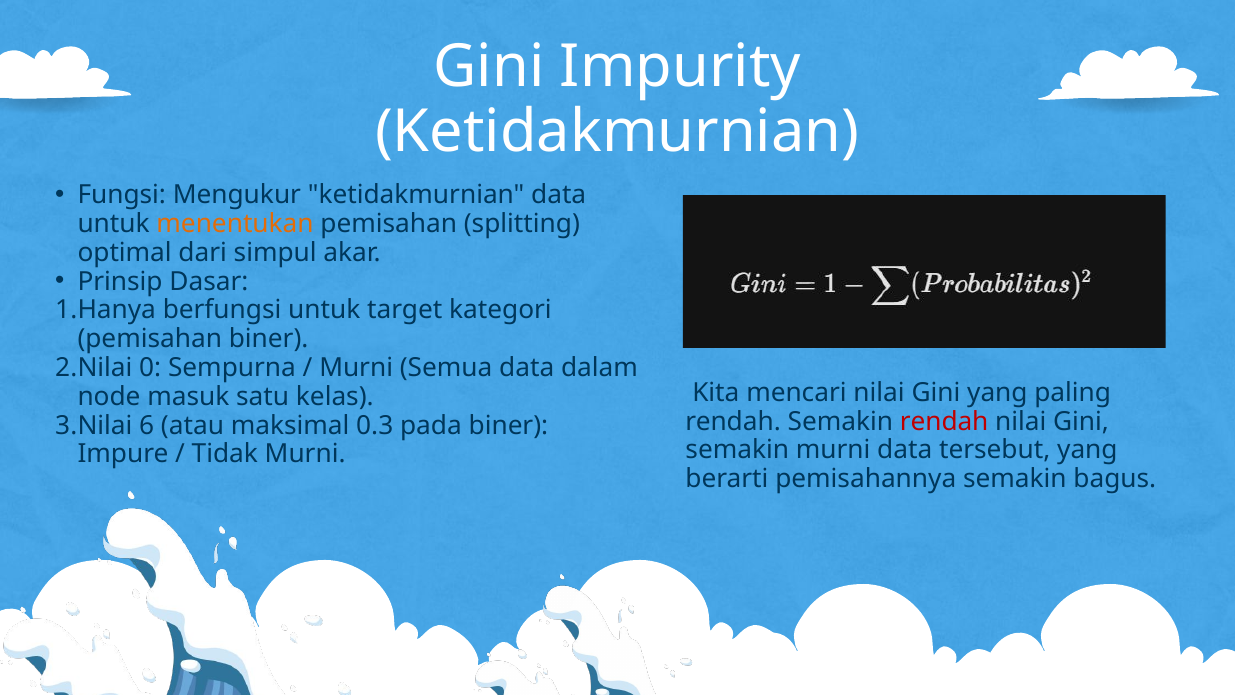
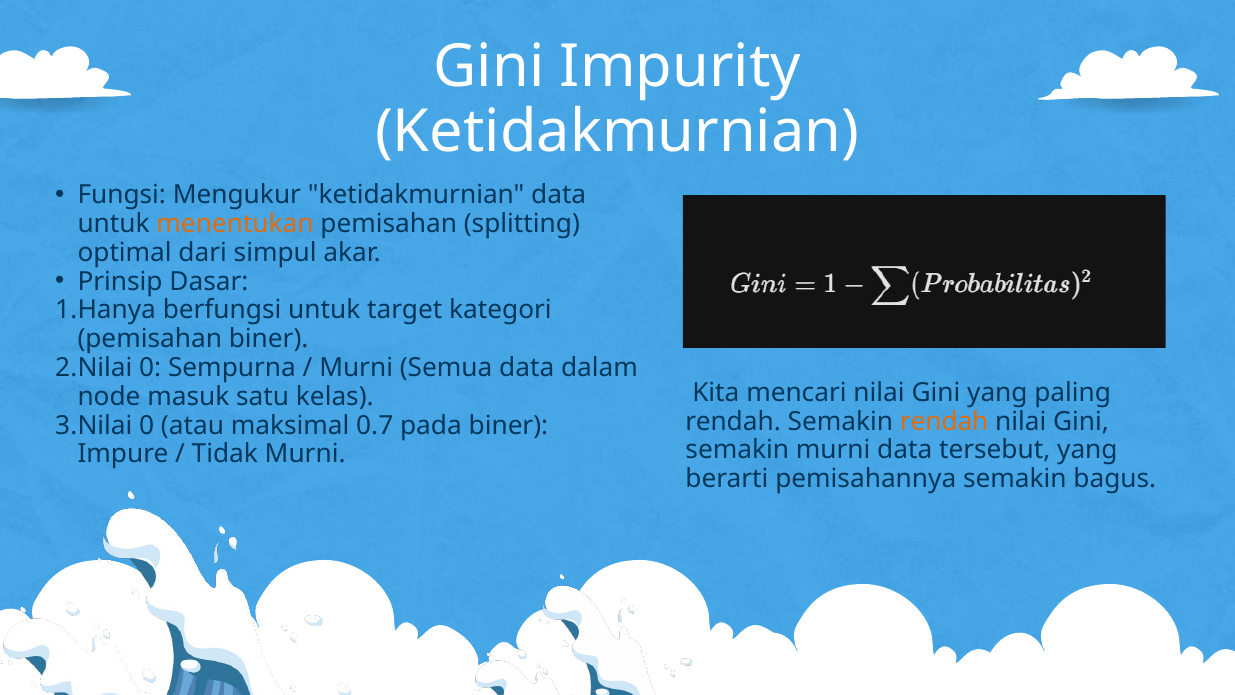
rendah at (944, 421) colour: red -> orange
6 at (147, 425): 6 -> 0
0.3: 0.3 -> 0.7
